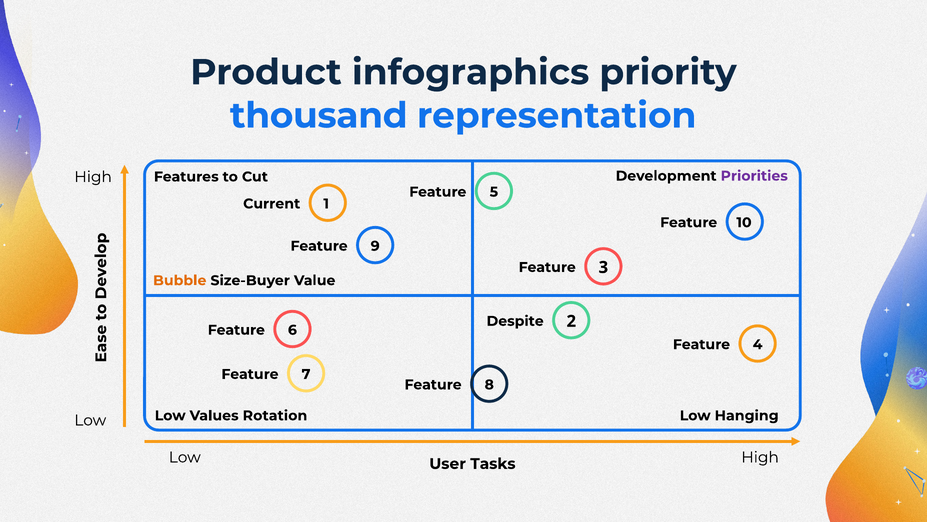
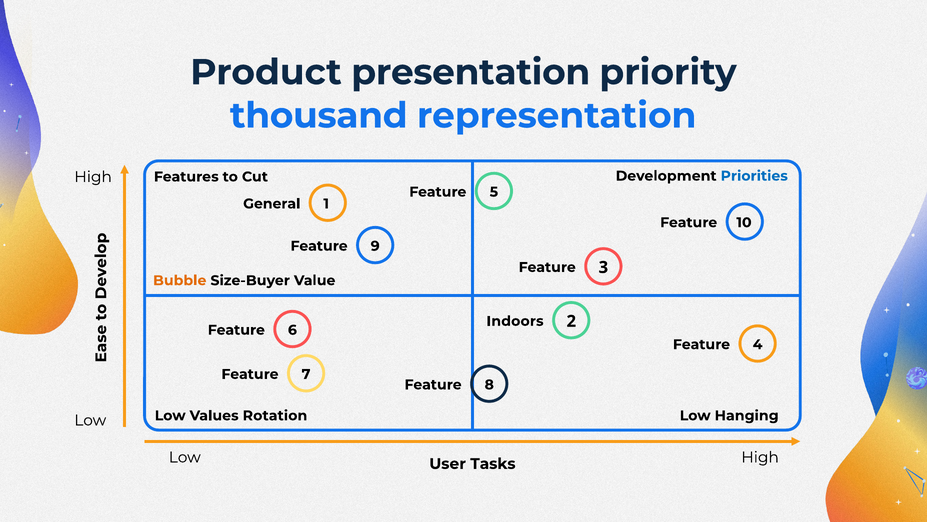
infographics: infographics -> presentation
Priorities colour: purple -> blue
Current: Current -> General
Despite: Despite -> Indoors
